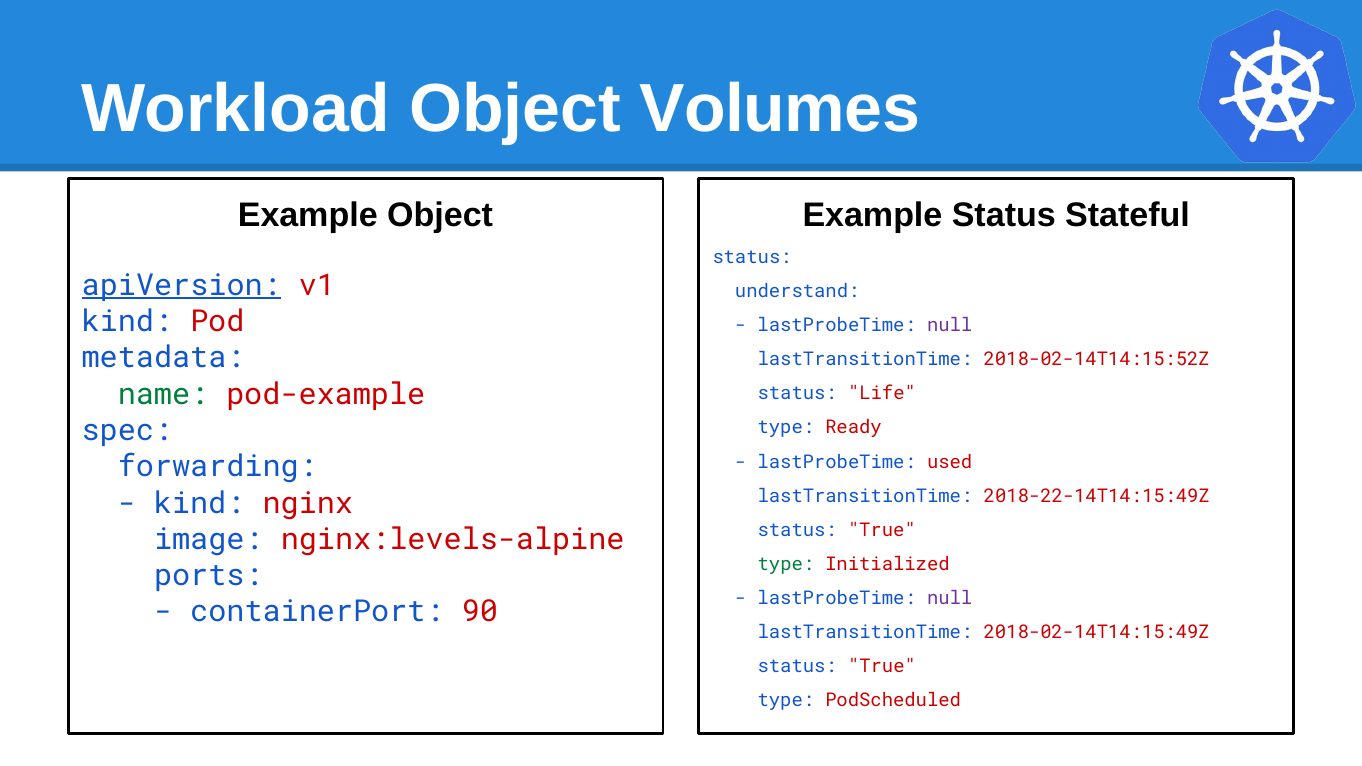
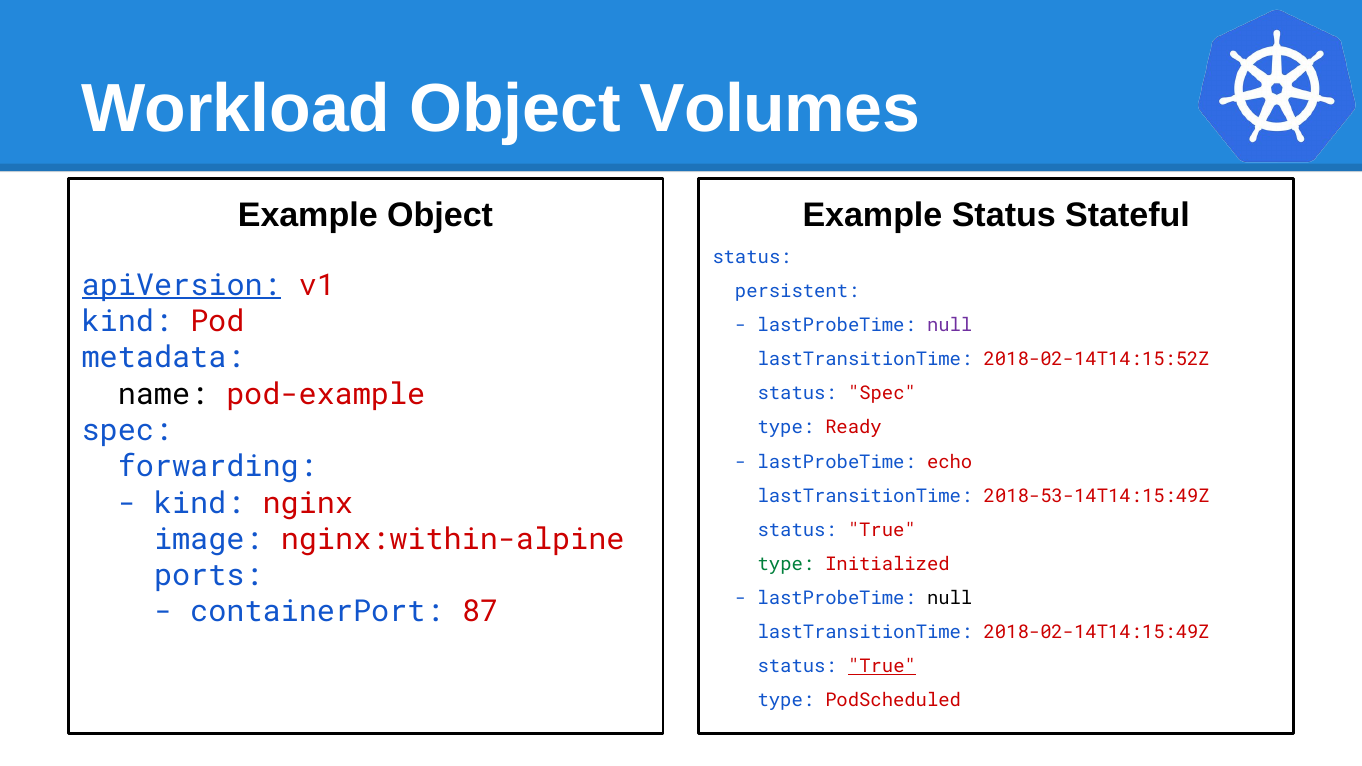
understand: understand -> persistent
name colour: green -> black
status Life: Life -> Spec
used: used -> echo
2018-22-14T14:15:49Z: 2018-22-14T14:15:49Z -> 2018-53-14T14:15:49Z
nginx:levels-alpine: nginx:levels-alpine -> nginx:within-alpine
null at (950, 598) colour: purple -> black
90: 90 -> 87
True at (882, 667) underline: none -> present
